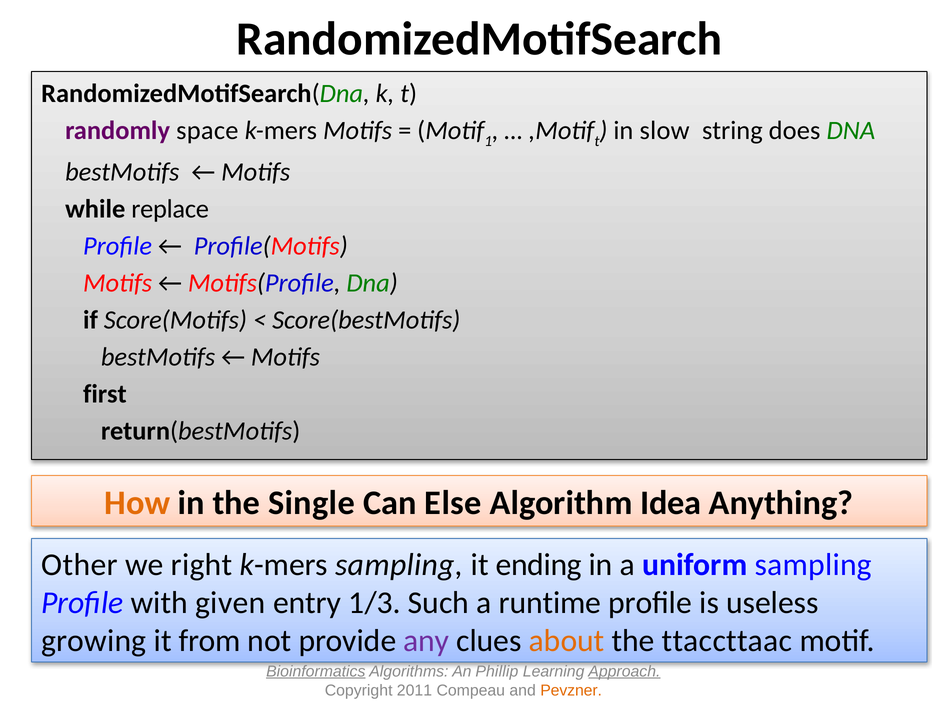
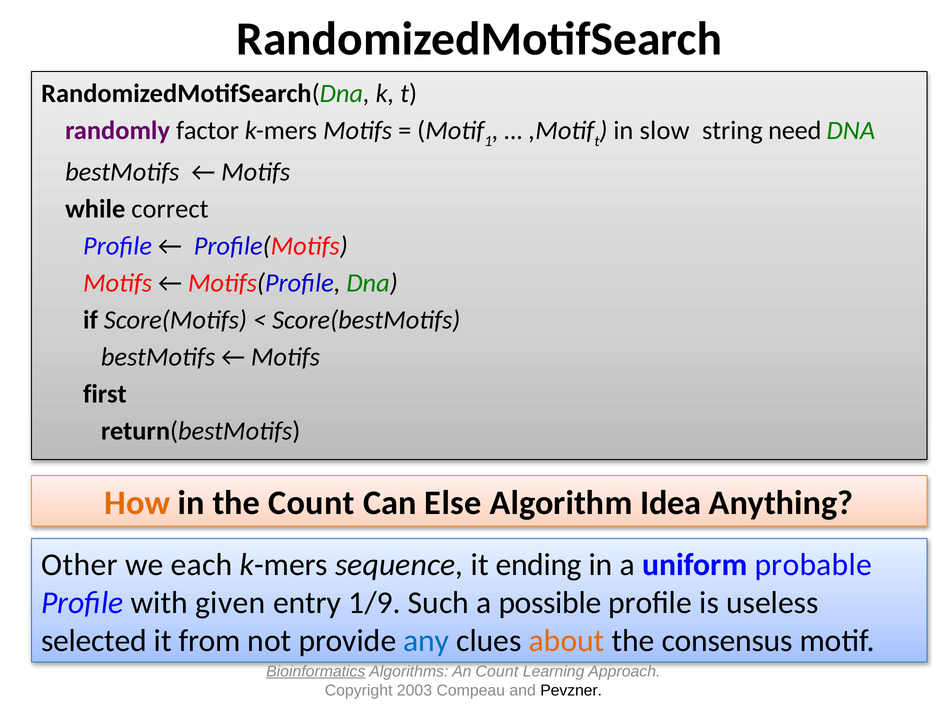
space: space -> factor
does: does -> need
replace: replace -> correct
the Single: Single -> Count
right: right -> each
k-mers sampling: sampling -> sequence
uniform sampling: sampling -> probable
1/3: 1/3 -> 1/9
runtime: runtime -> possible
growing: growing -> selected
any colour: purple -> blue
ttaccttaac: ttaccttaac -> consensus
An Phillip: Phillip -> Count
Approach underline: present -> none
2011: 2011 -> 2003
Pevzner colour: orange -> black
